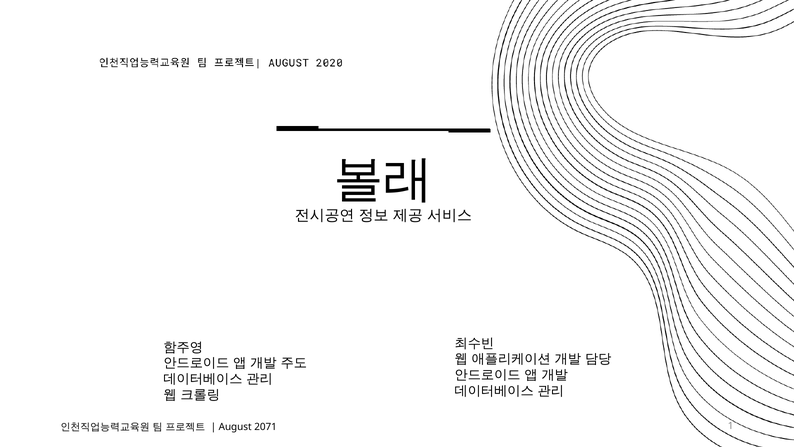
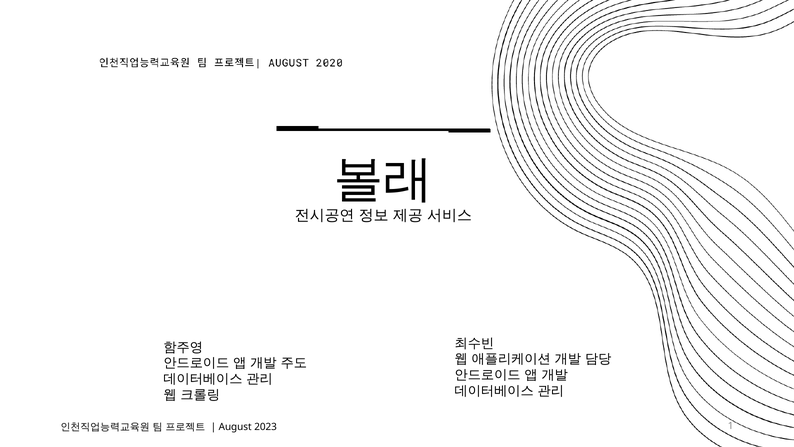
2071: 2071 -> 2023
